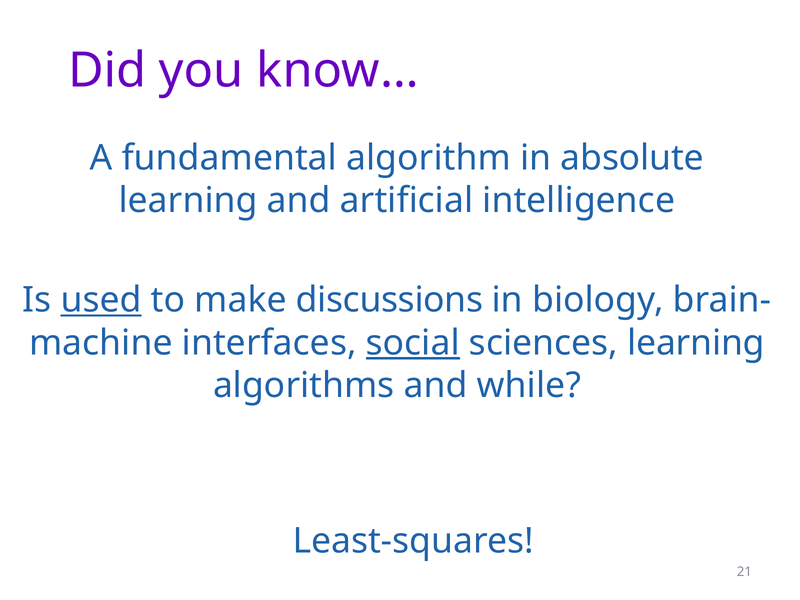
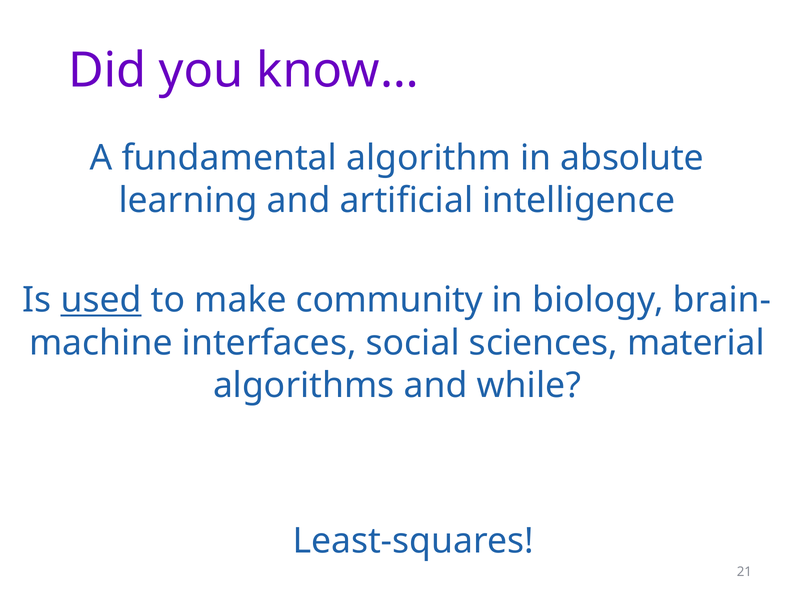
discussions: discussions -> community
social underline: present -> none
sciences learning: learning -> material
